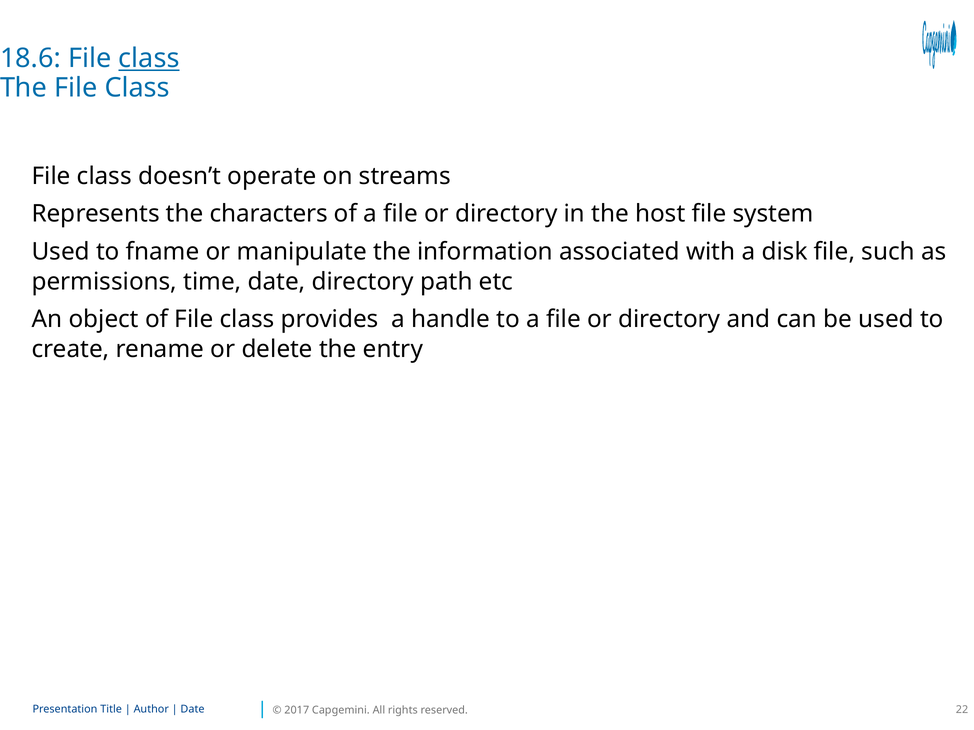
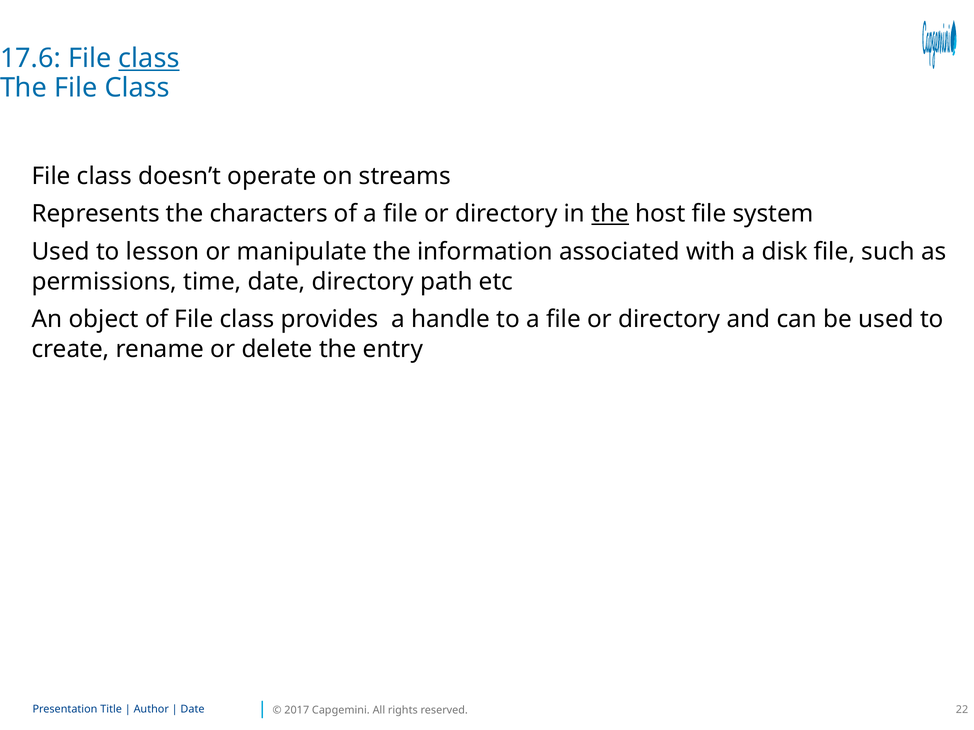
18.6: 18.6 -> 17.6
the at (610, 214) underline: none -> present
fname: fname -> lesson
